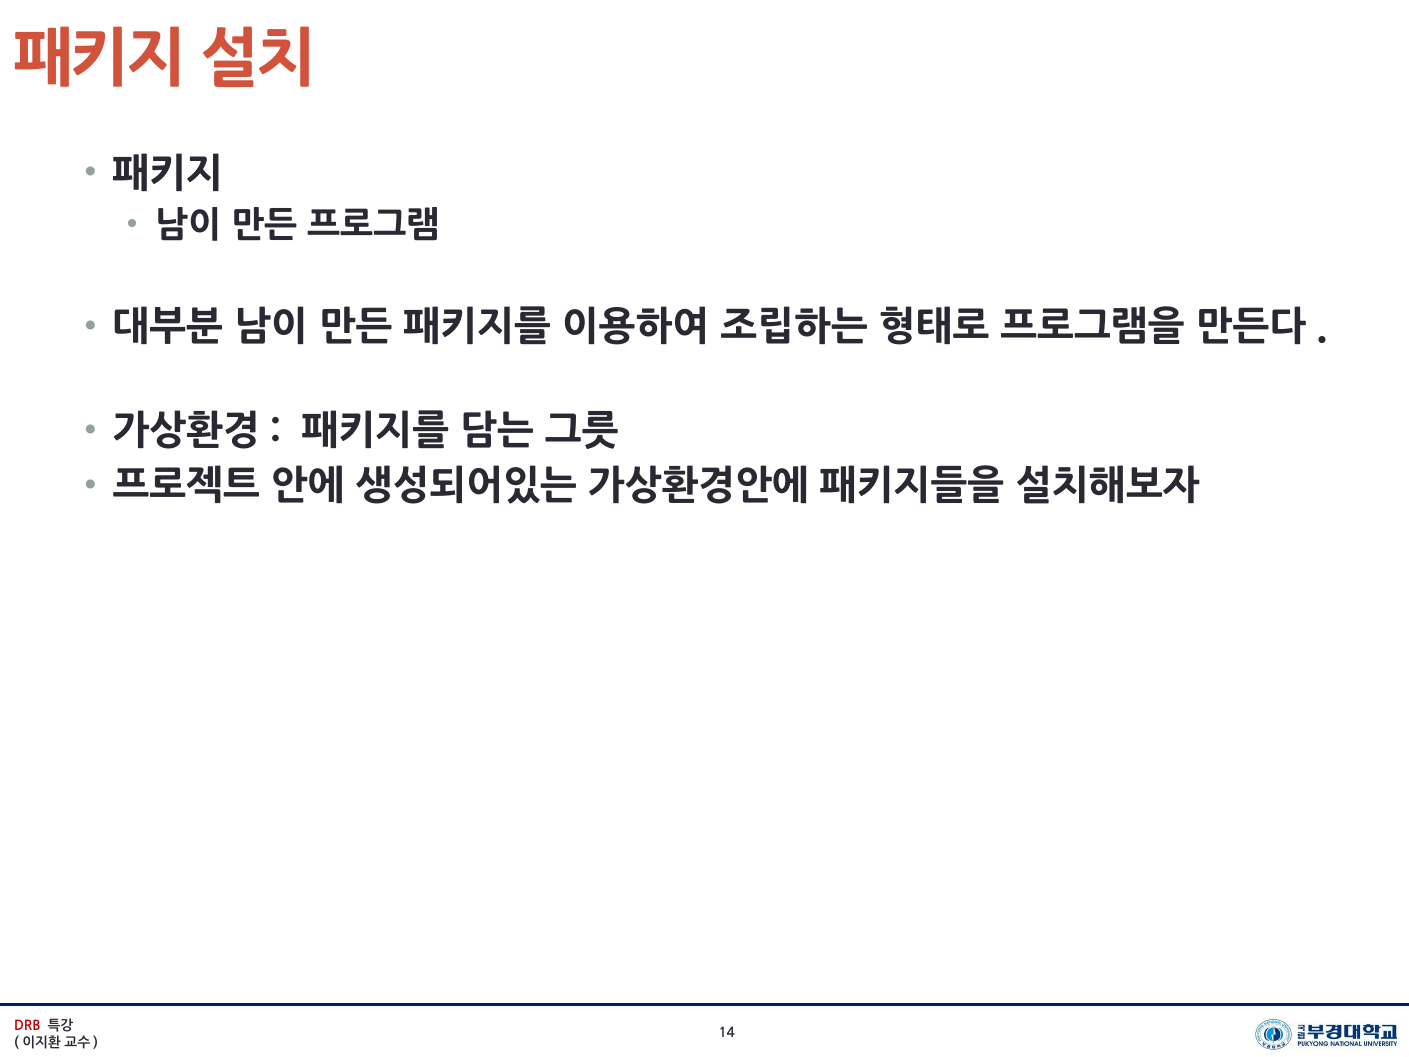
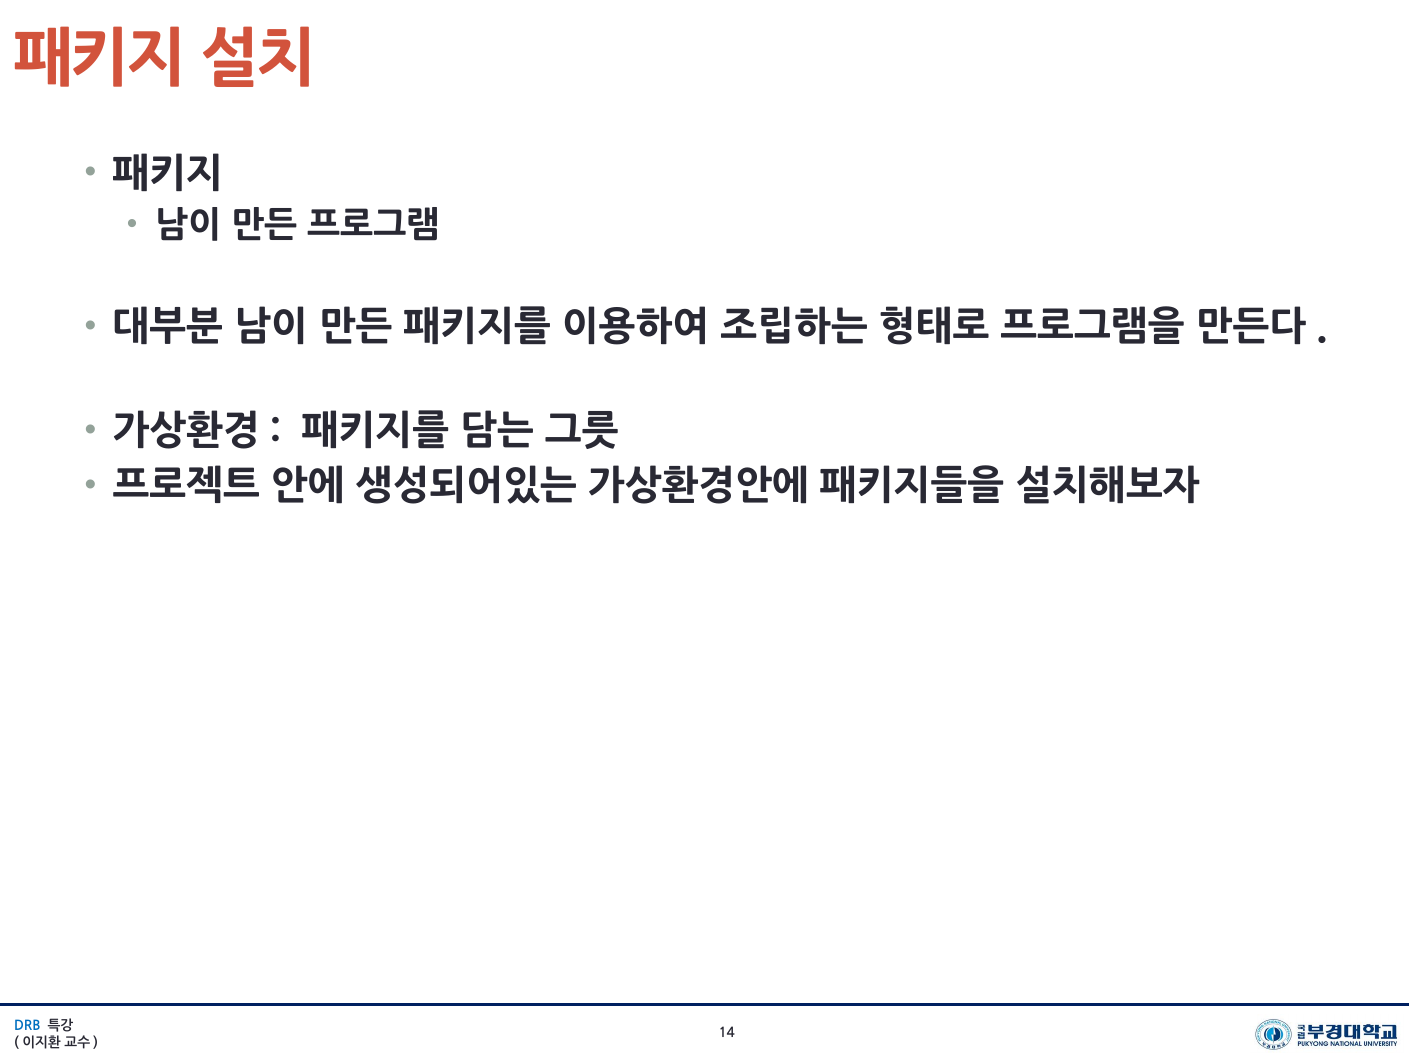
DRB colour: red -> blue
